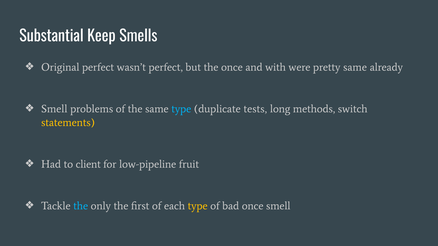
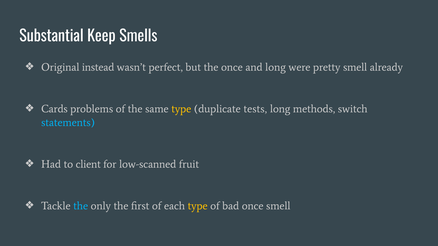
Original perfect: perfect -> instead
and with: with -> long
pretty same: same -> smell
Smell at (54, 109): Smell -> Cards
type at (181, 109) colour: light blue -> yellow
statements colour: yellow -> light blue
low-pipeline: low-pipeline -> low-scanned
